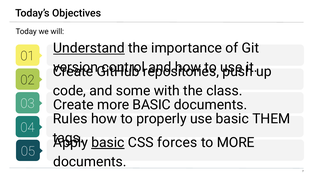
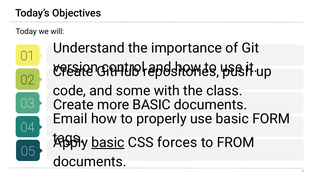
Understand underline: present -> none
Rules: Rules -> Email
THEM: THEM -> FORM
to MORE: MORE -> FROM
